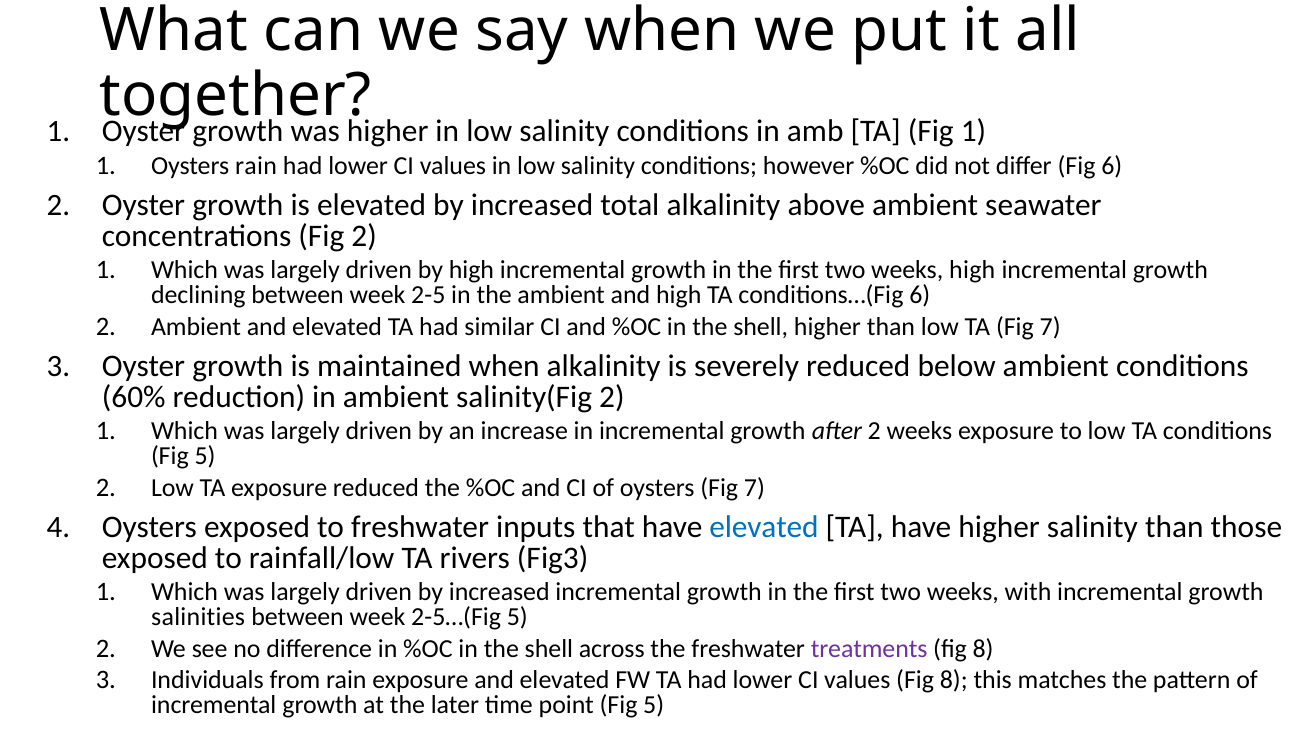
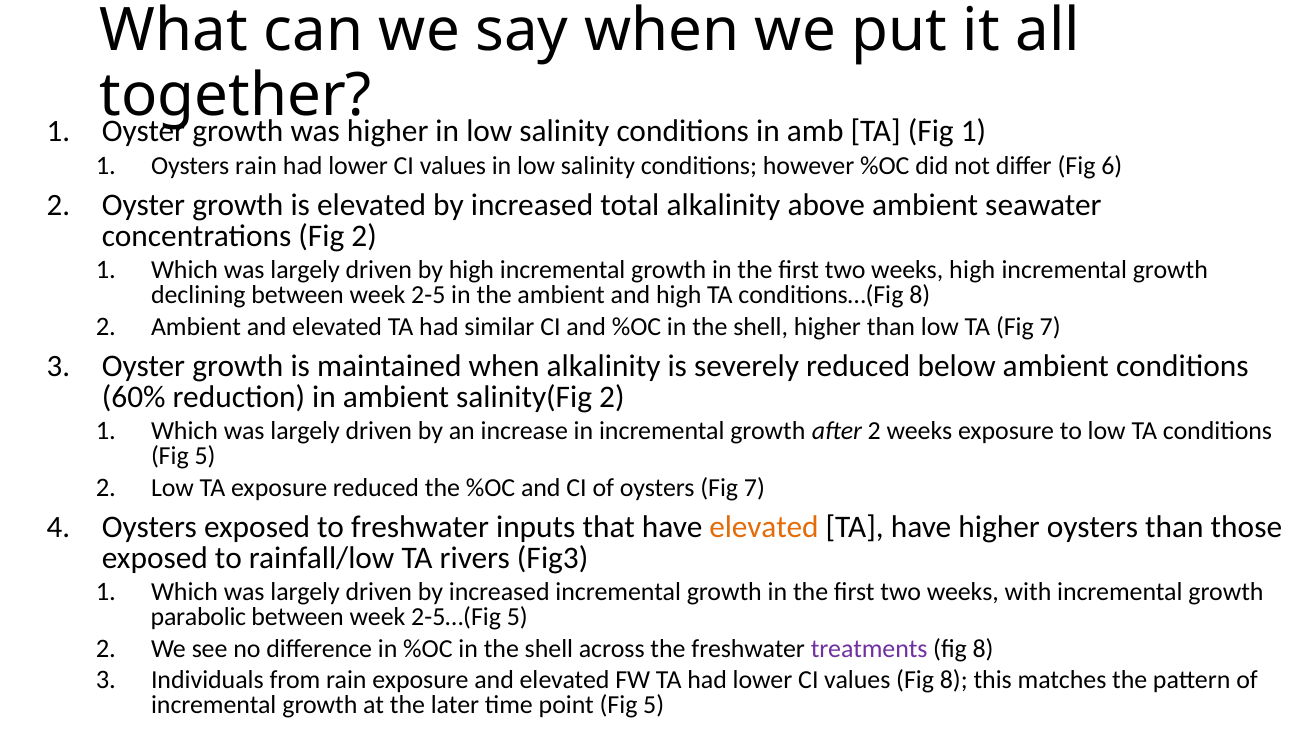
conditions…(Fig 6: 6 -> 8
elevated at (764, 527) colour: blue -> orange
higher salinity: salinity -> oysters
salinities: salinities -> parabolic
